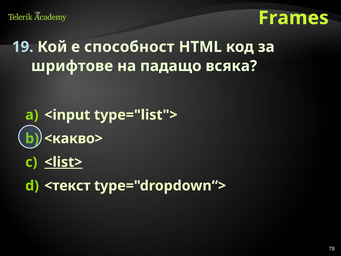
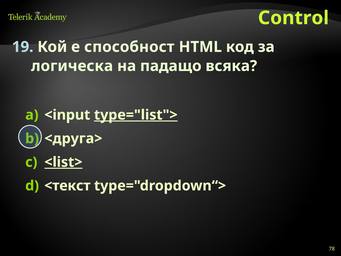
Frames: Frames -> Control
шрифтове: шрифтове -> логическа
type="list"> underline: none -> present
<какво>: <какво> -> <друга>
